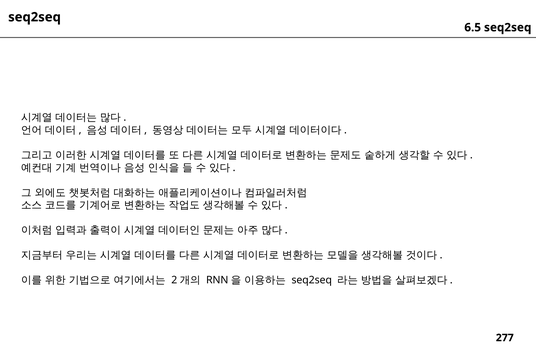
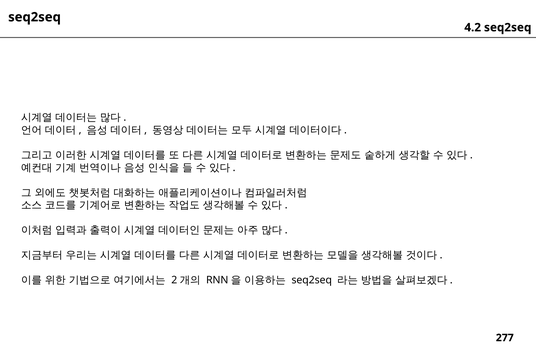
6.5: 6.5 -> 4.2
